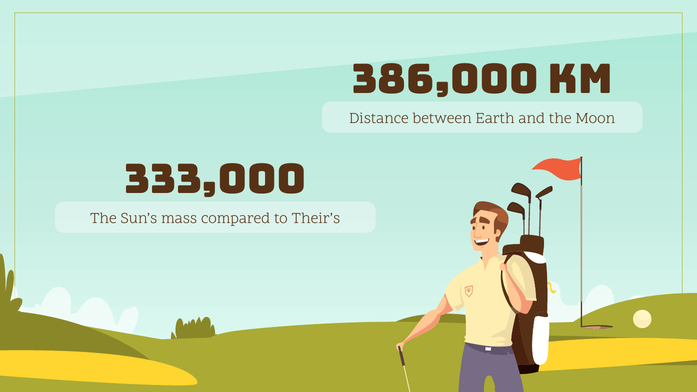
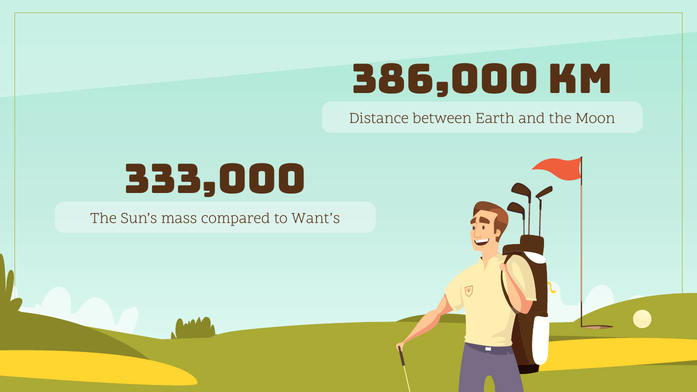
Their’s: Their’s -> Want’s
